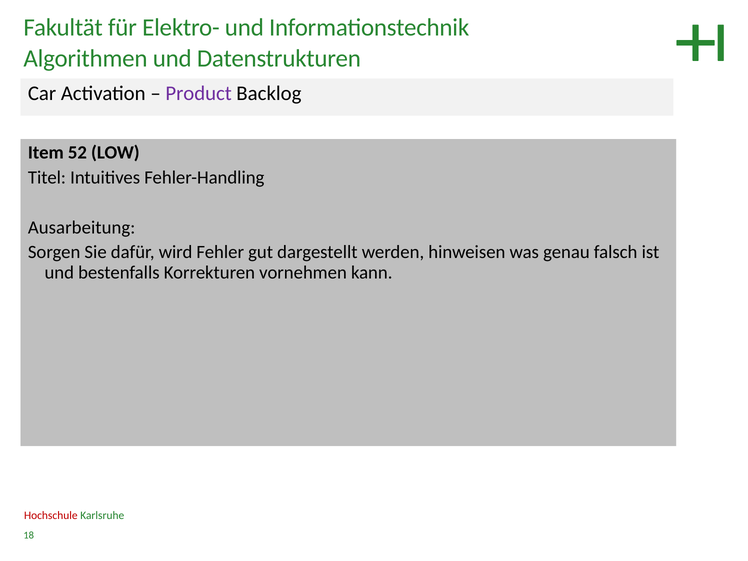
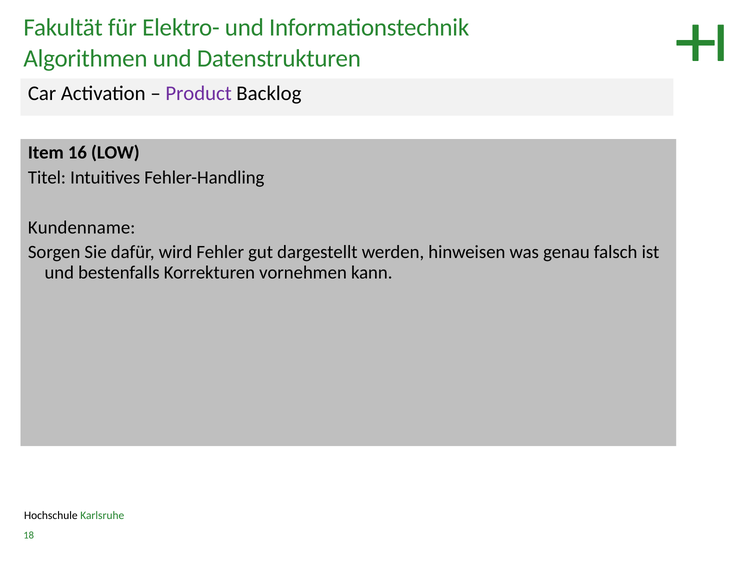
52: 52 -> 16
Ausarbeitung: Ausarbeitung -> Kundenname
Hochschule colour: red -> black
